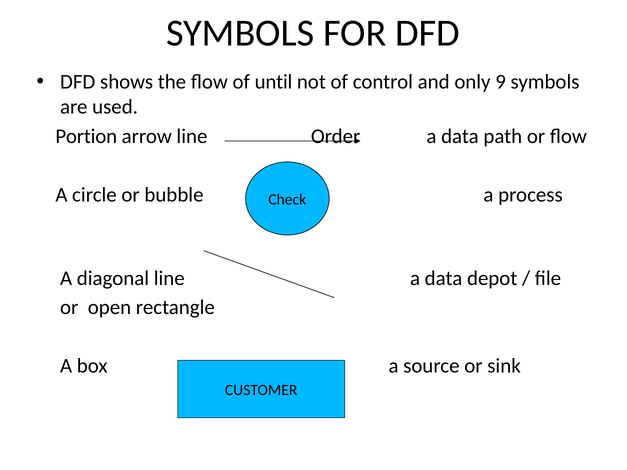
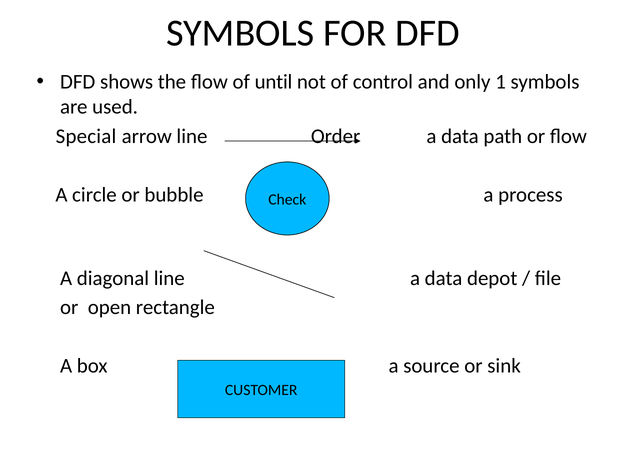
9: 9 -> 1
Portion: Portion -> Special
